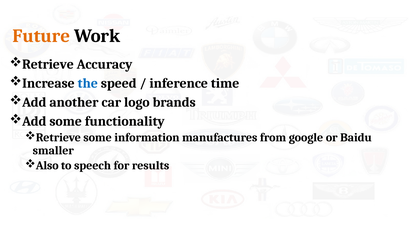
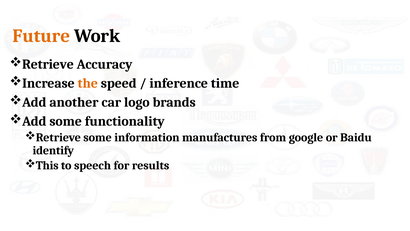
the colour: blue -> orange
smaller: smaller -> identify
Also: Also -> This
